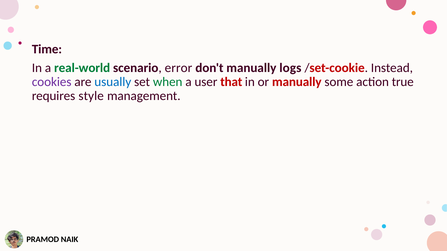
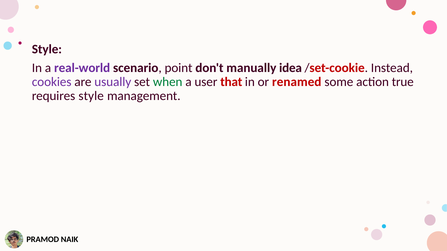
Time at (47, 49): Time -> Style
real-world colour: green -> purple
error: error -> point
logs: logs -> idea
usually colour: blue -> purple
or manually: manually -> renamed
